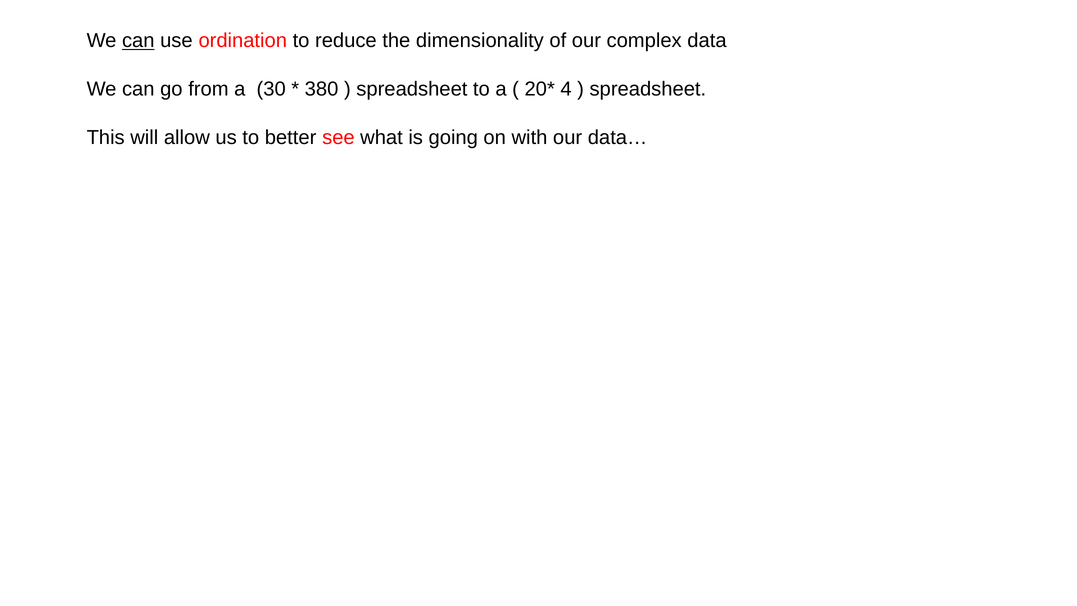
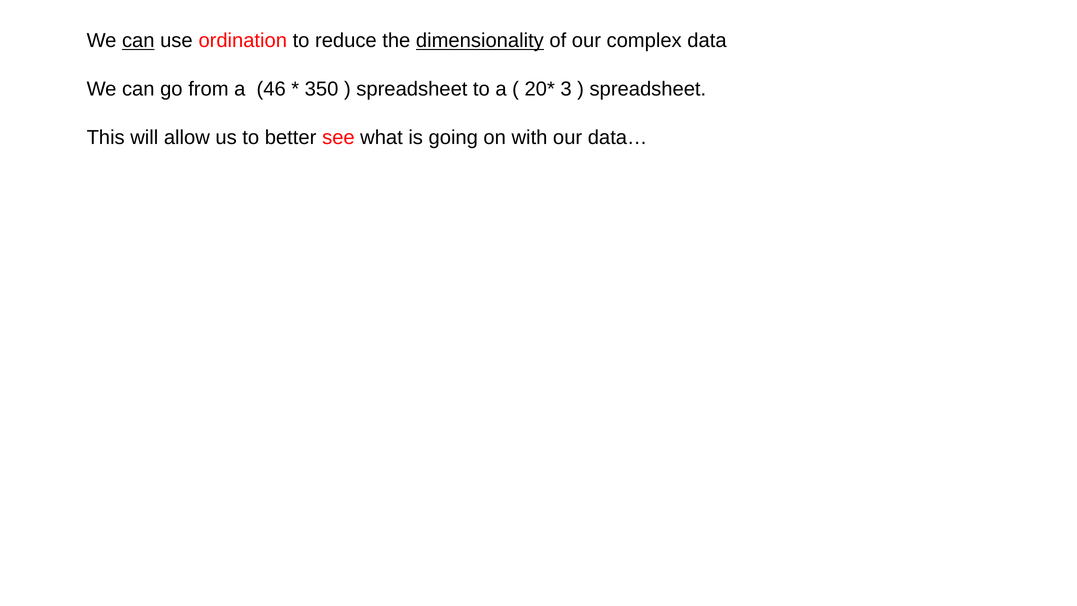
dimensionality underline: none -> present
30: 30 -> 46
380: 380 -> 350
4: 4 -> 3
